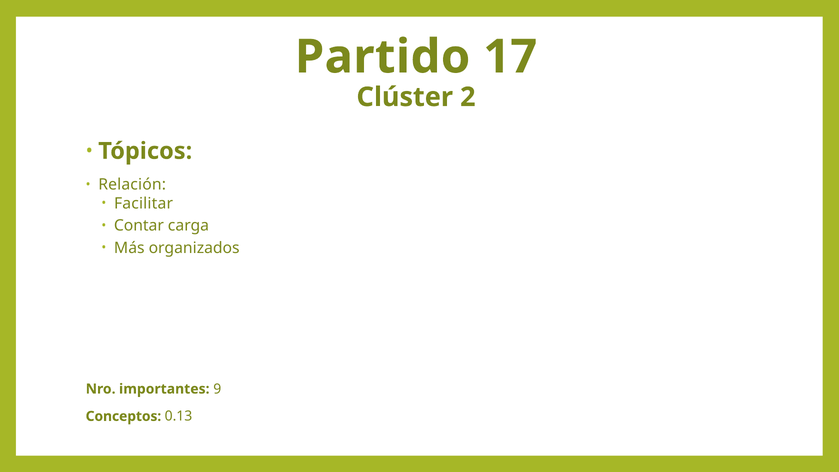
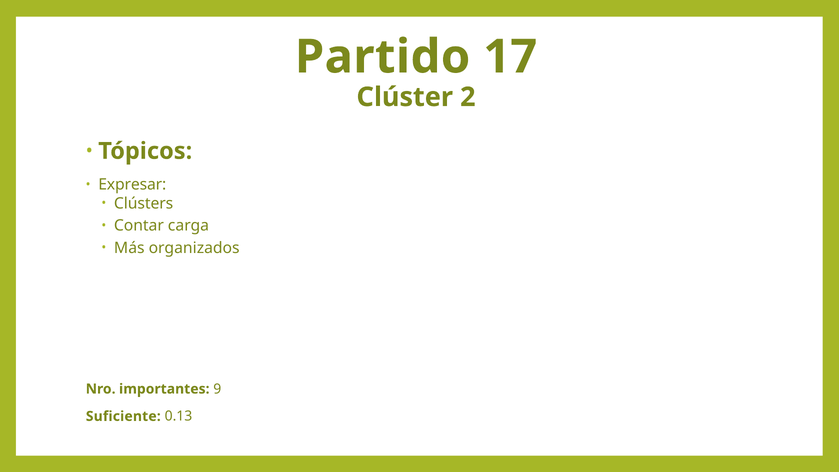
Relación: Relación -> Expresar
Facilitar: Facilitar -> Clústers
Conceptos: Conceptos -> Suficiente
